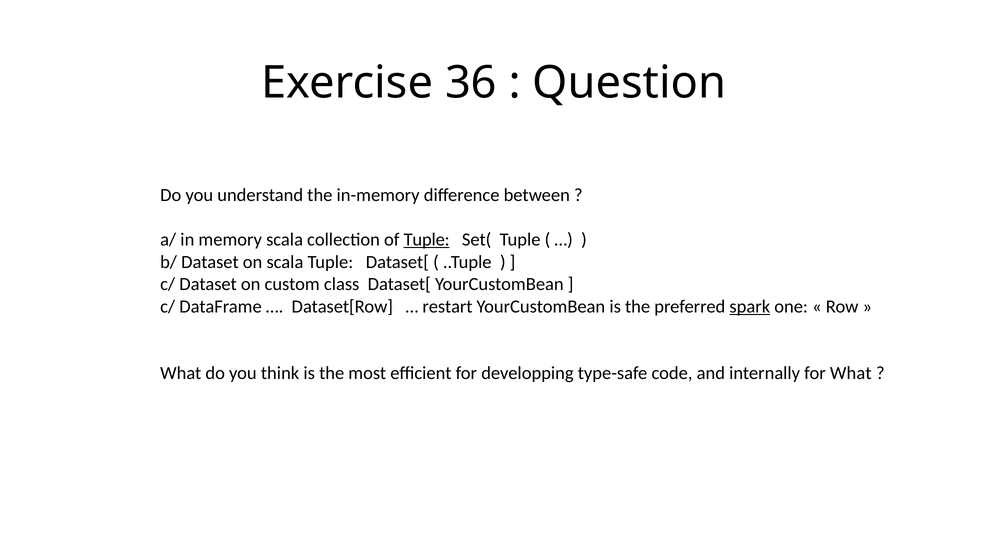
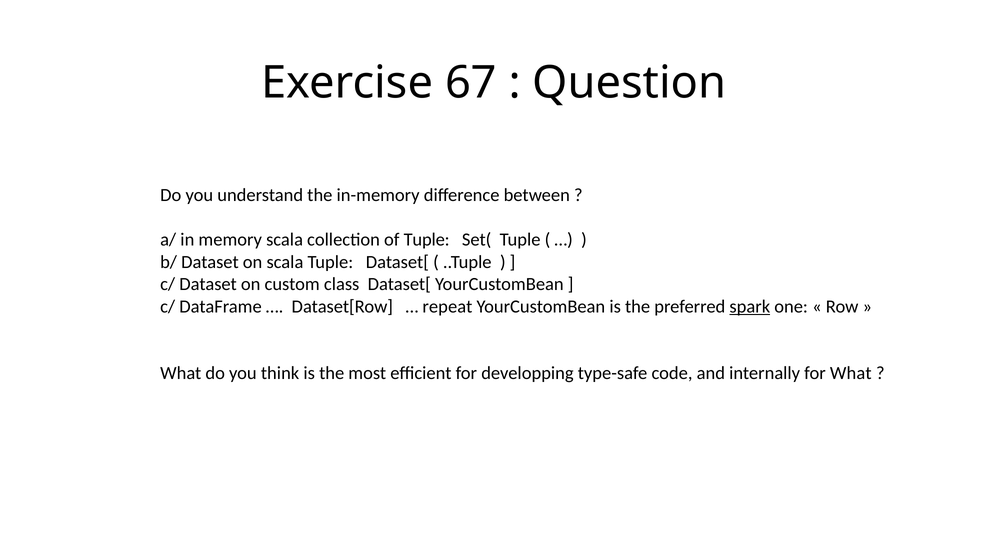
36: 36 -> 67
Tuple at (427, 240) underline: present -> none
restart: restart -> repeat
